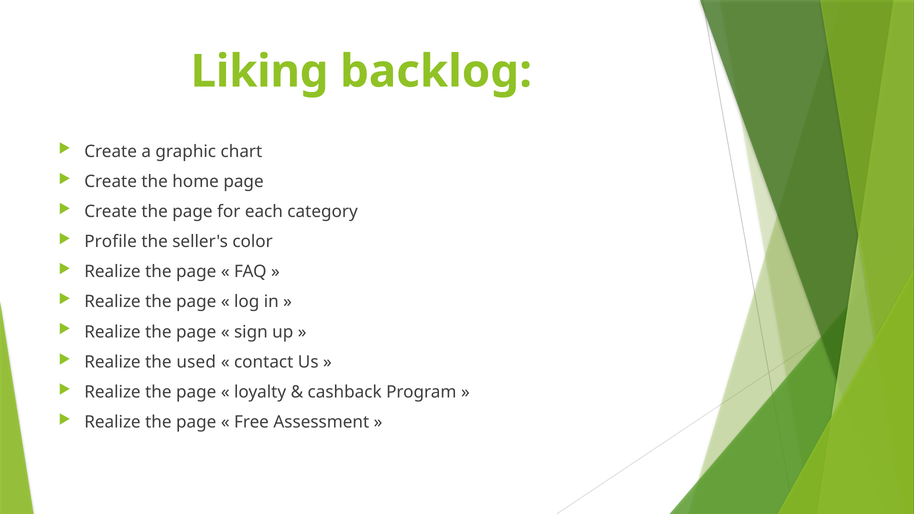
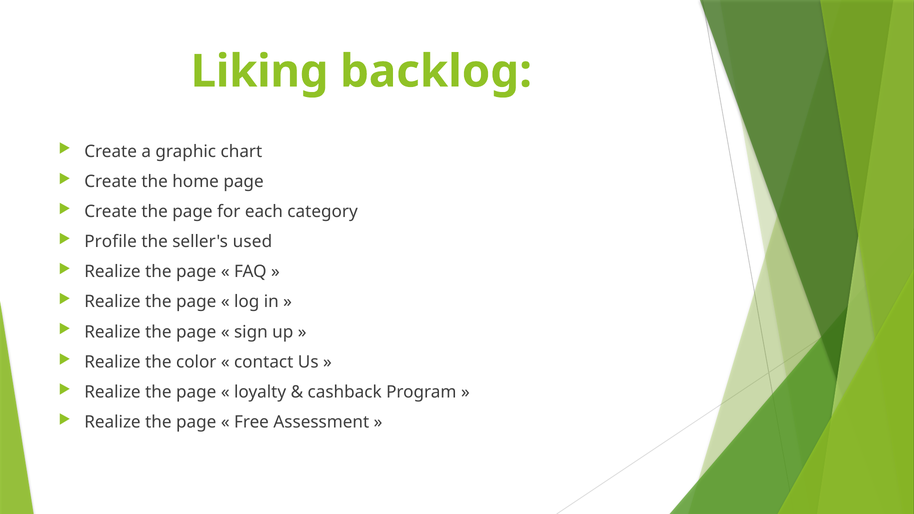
color: color -> used
used: used -> color
